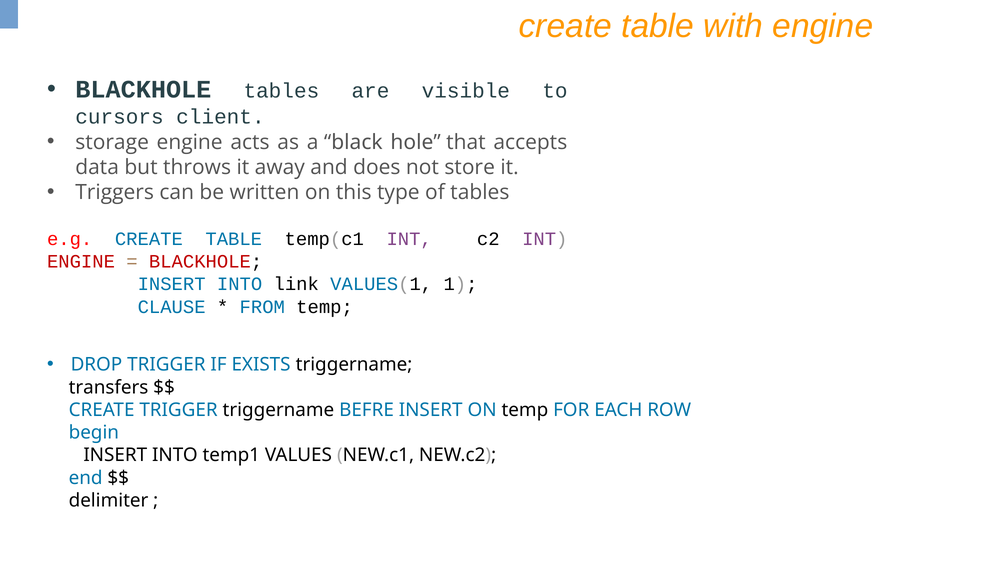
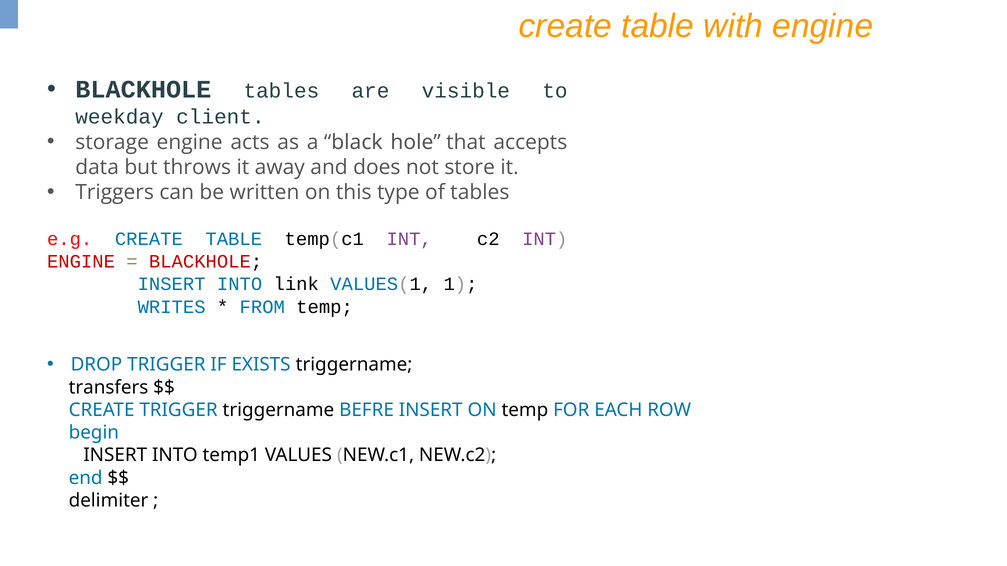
cursors: cursors -> weekday
CLAUSE: CLAUSE -> WRITES
